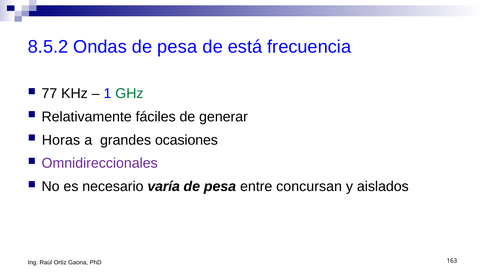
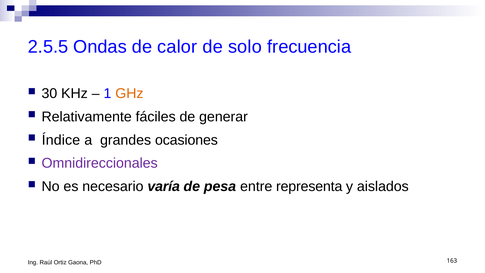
8.5.2: 8.5.2 -> 2.5.5
Ondas de pesa: pesa -> calor
está: está -> solo
77: 77 -> 30
GHz colour: green -> orange
Horas: Horas -> Índice
concursan: concursan -> representa
